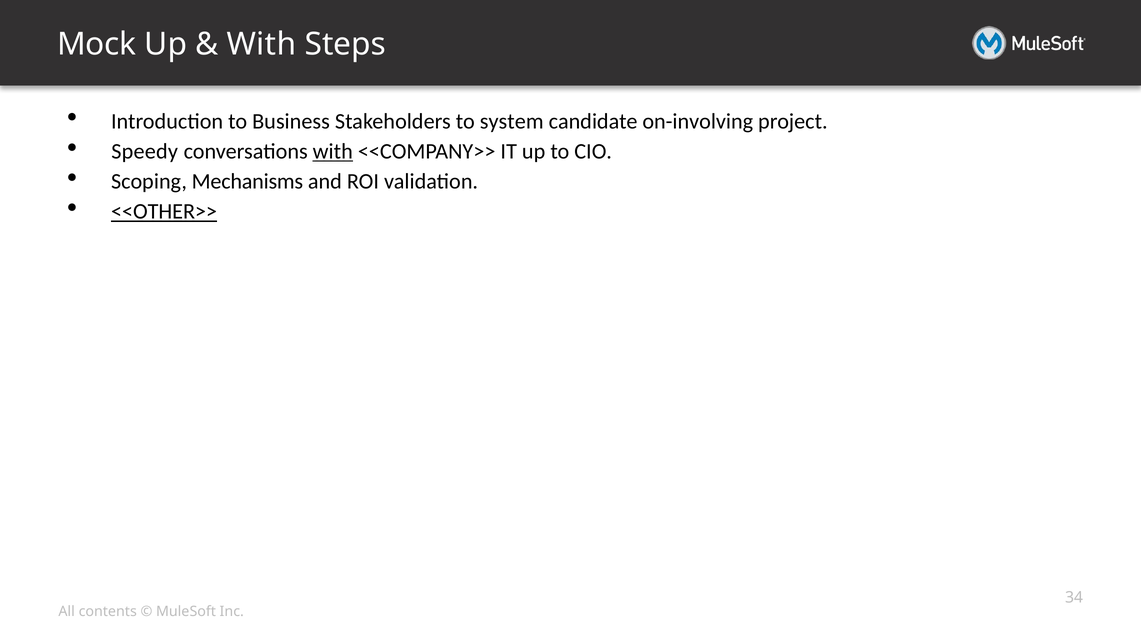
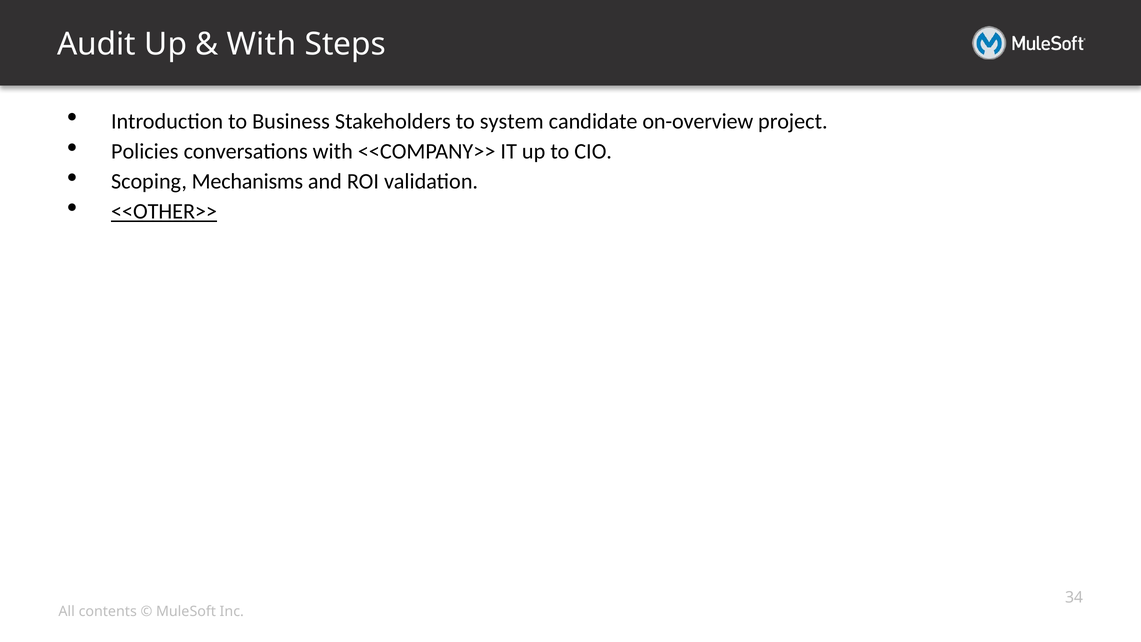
Mock: Mock -> Audit
on-involving: on-involving -> on-overview
Speedy: Speedy -> Policies
with at (333, 151) underline: present -> none
